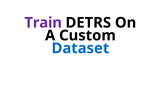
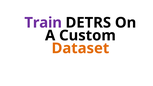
Dataset colour: blue -> orange
